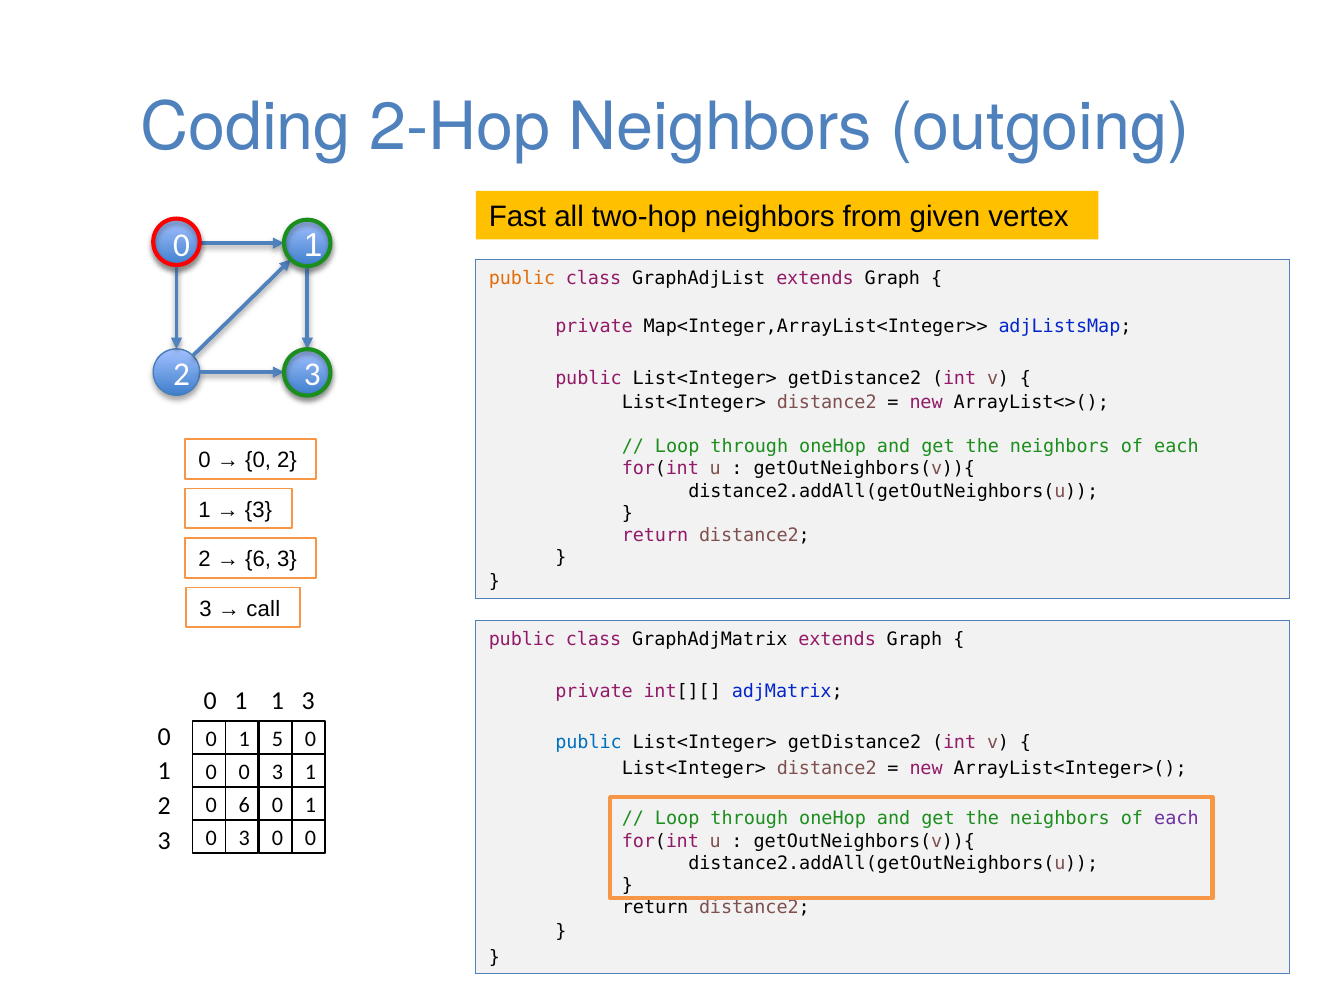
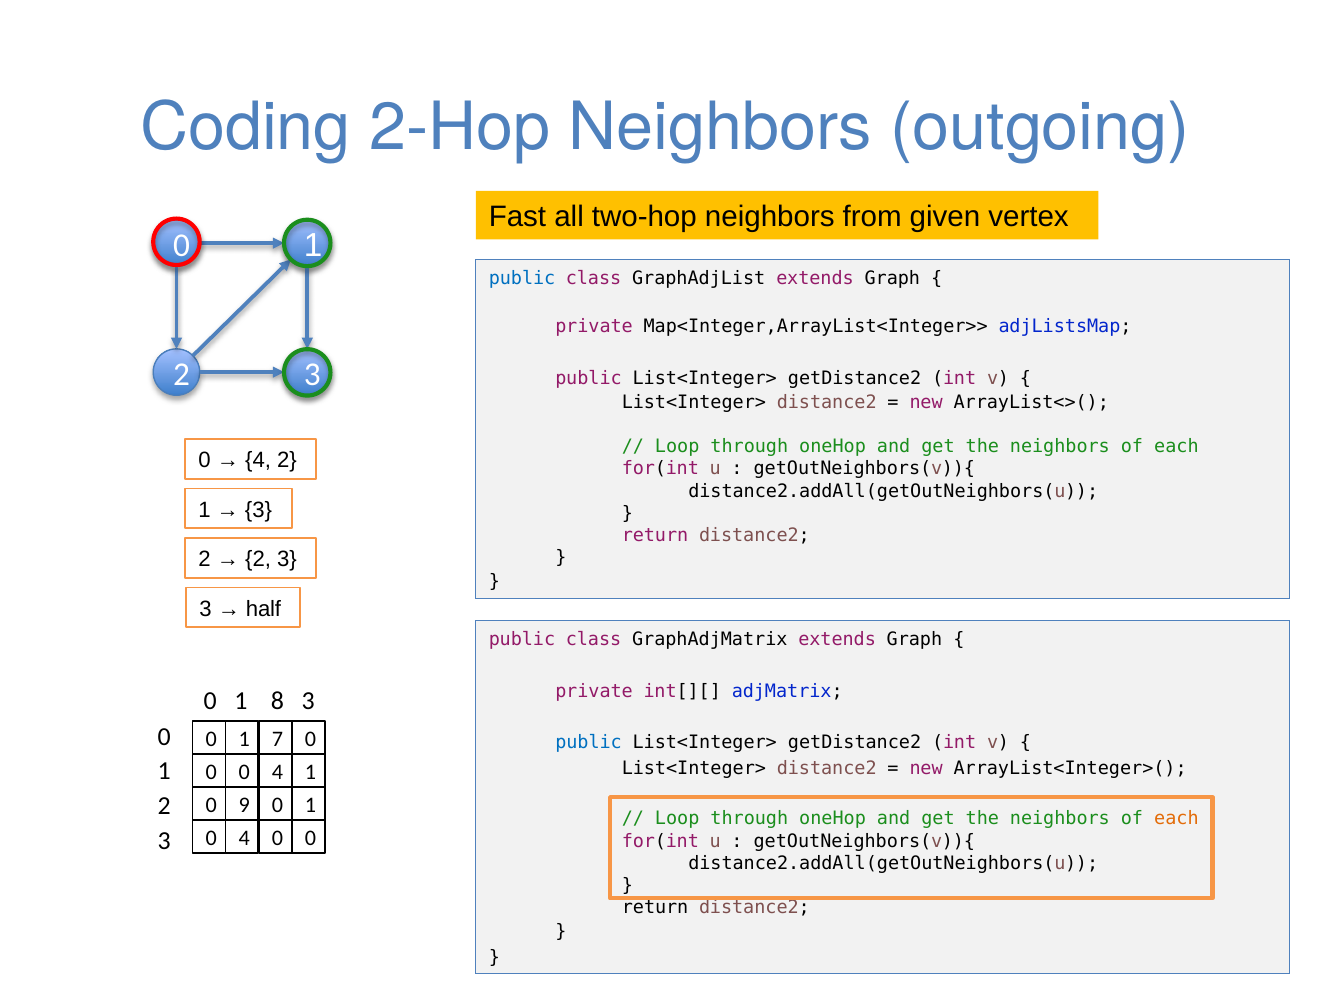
public at (522, 278) colour: orange -> blue
0 at (258, 460): 0 -> 4
6 at (258, 560): 6 -> 2
call: call -> half
1 1: 1 -> 8
5: 5 -> 7
0 0 3: 3 -> 4
0 6: 6 -> 9
each at (1176, 819) colour: purple -> orange
3 at (244, 838): 3 -> 4
